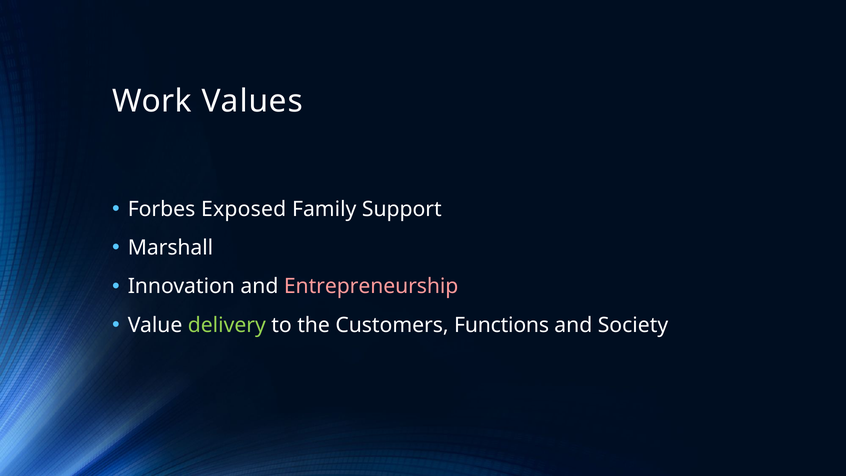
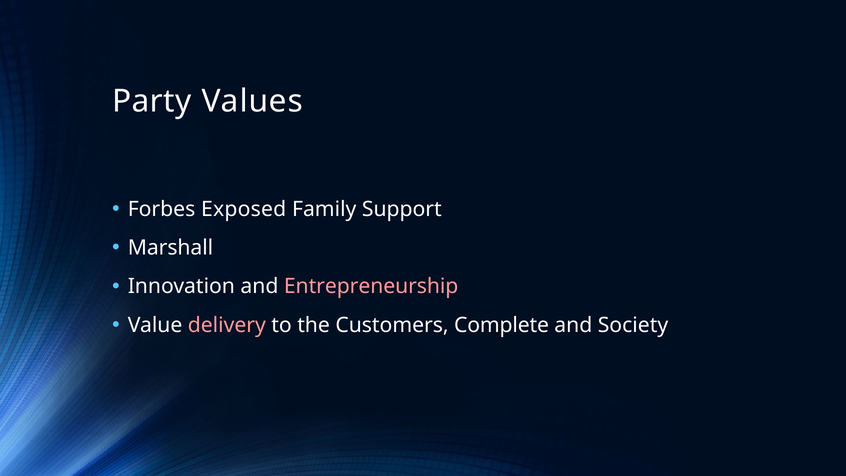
Work: Work -> Party
delivery colour: light green -> pink
Functions: Functions -> Complete
